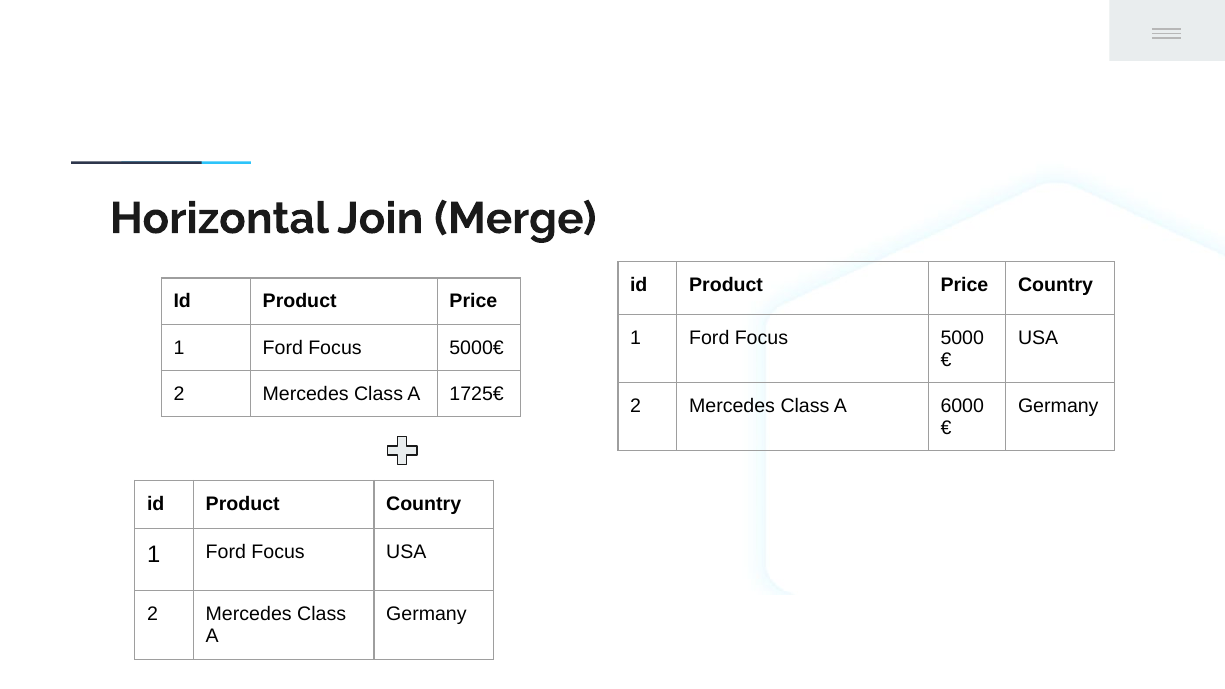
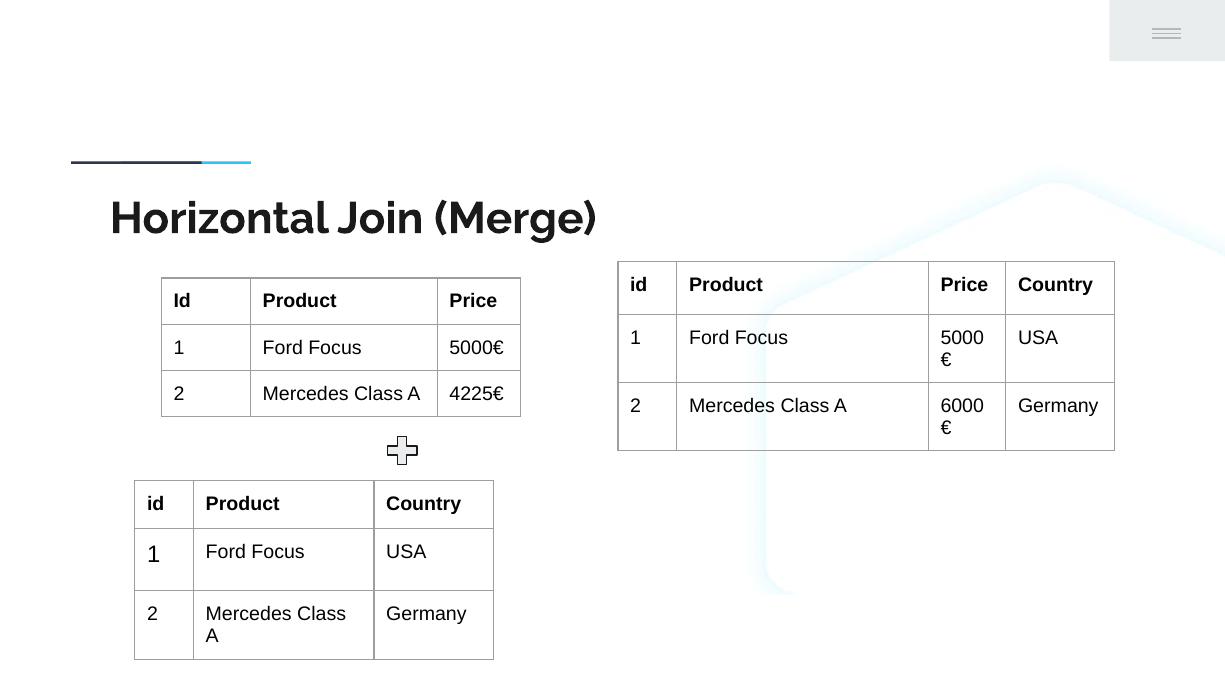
1725€: 1725€ -> 4225€
